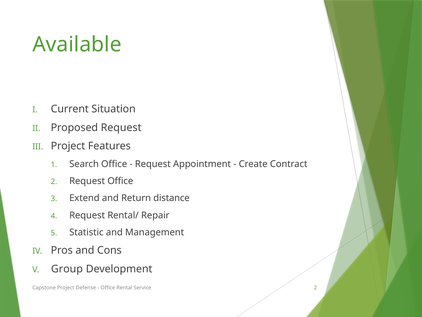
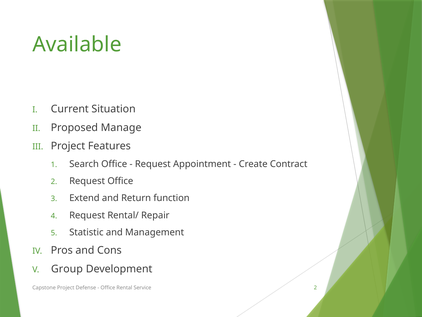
Proposed Request: Request -> Manage
distance: distance -> function
